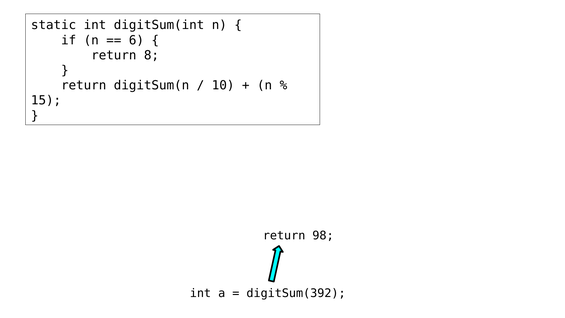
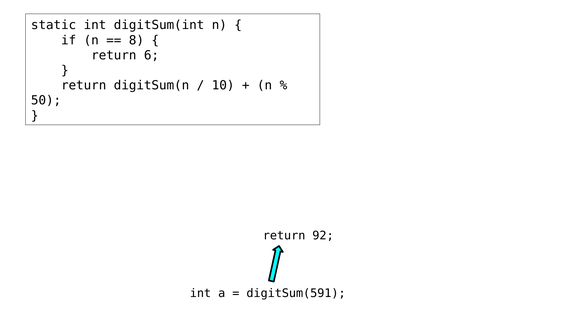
6: 6 -> 8
8: 8 -> 6
15: 15 -> 50
98: 98 -> 92
digitSum(392: digitSum(392 -> digitSum(591
